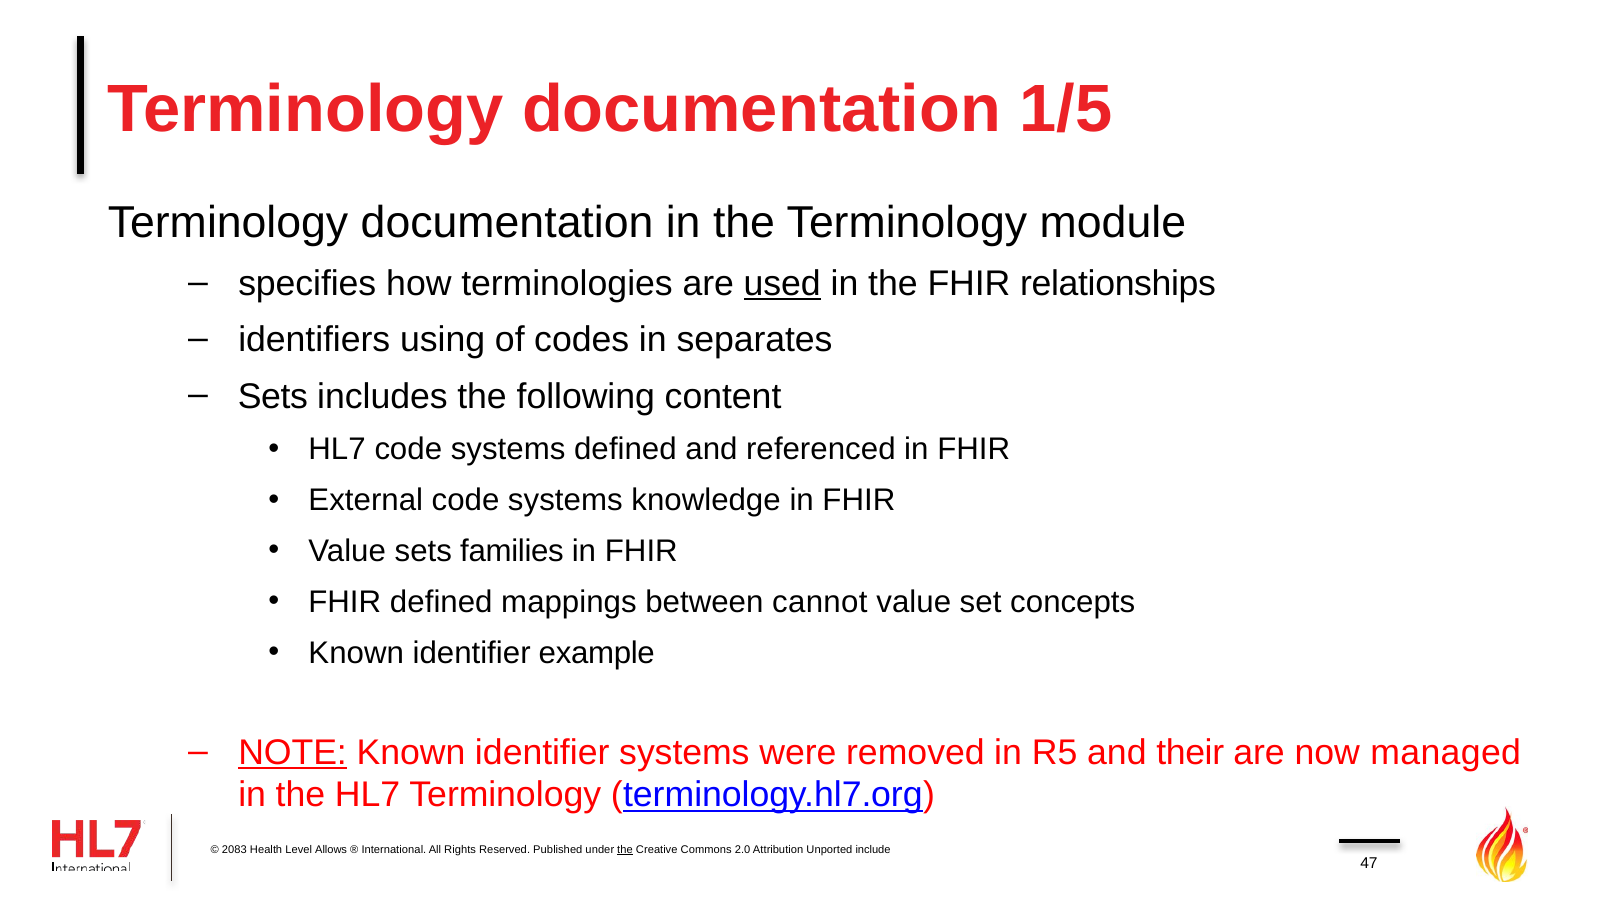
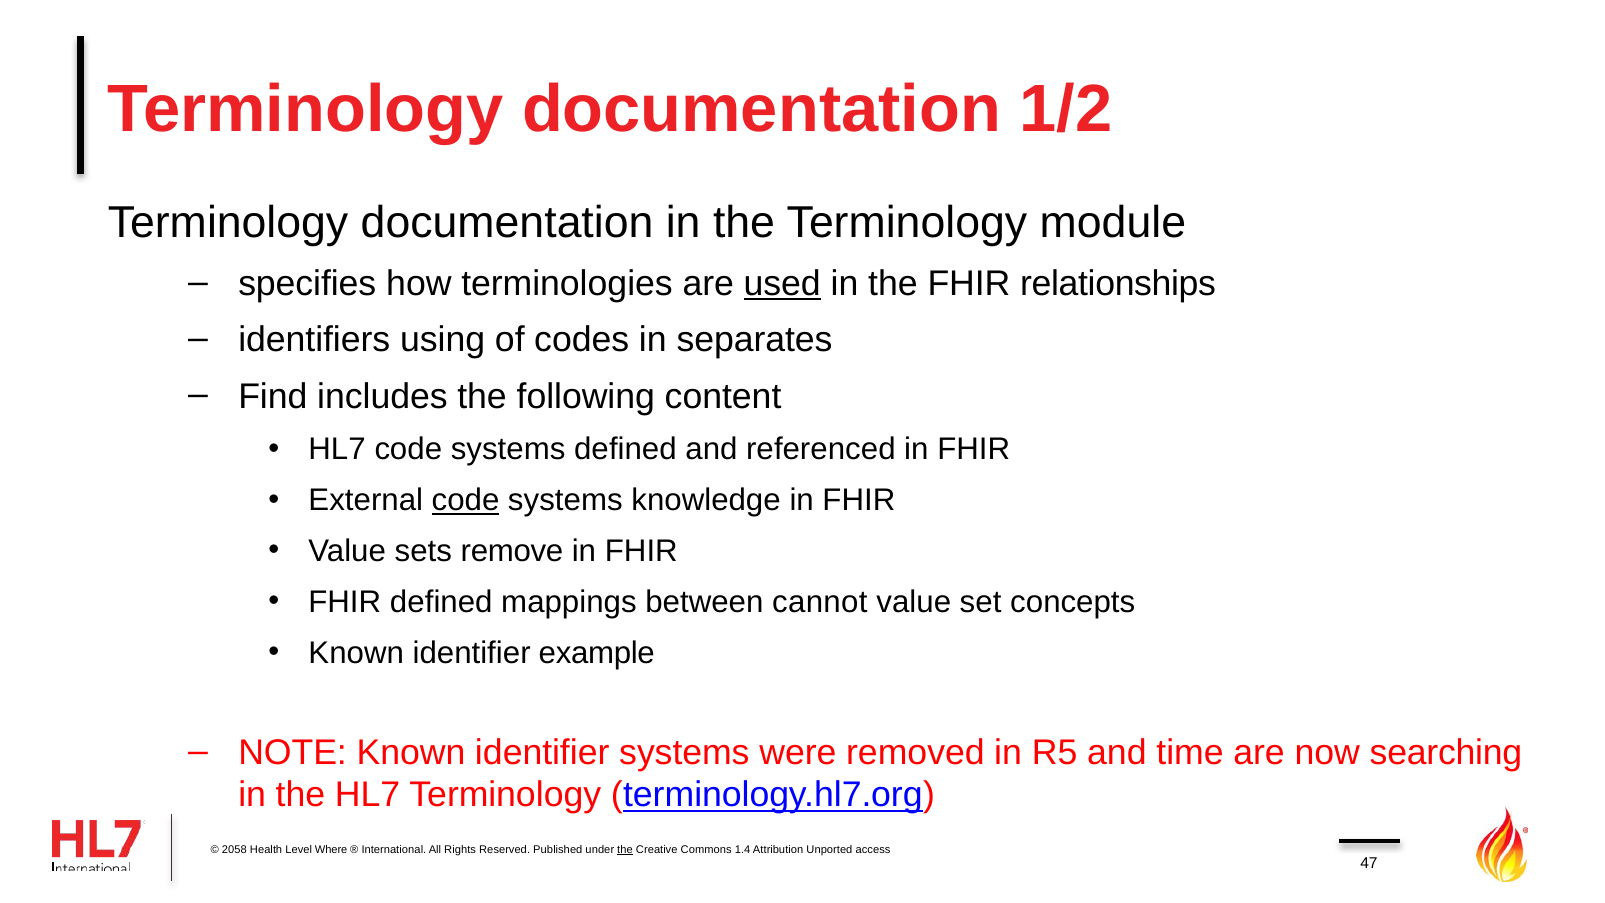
1/5: 1/5 -> 1/2
Sets at (273, 396): Sets -> Find
code at (466, 500) underline: none -> present
families: families -> remove
NOTE underline: present -> none
their: their -> time
managed: managed -> searching
2083: 2083 -> 2058
Allows: Allows -> Where
2.0: 2.0 -> 1.4
include: include -> access
